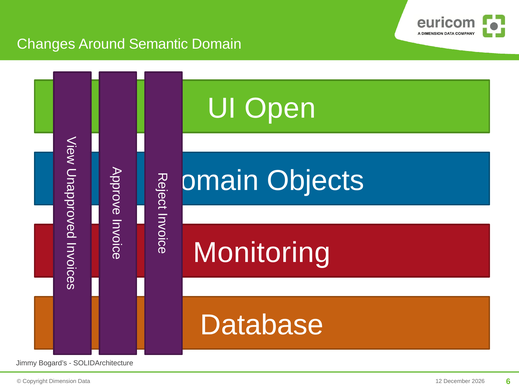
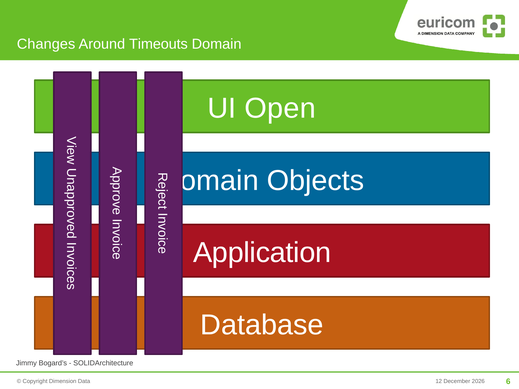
Semantic: Semantic -> Timeouts
Monitoring: Monitoring -> Application
